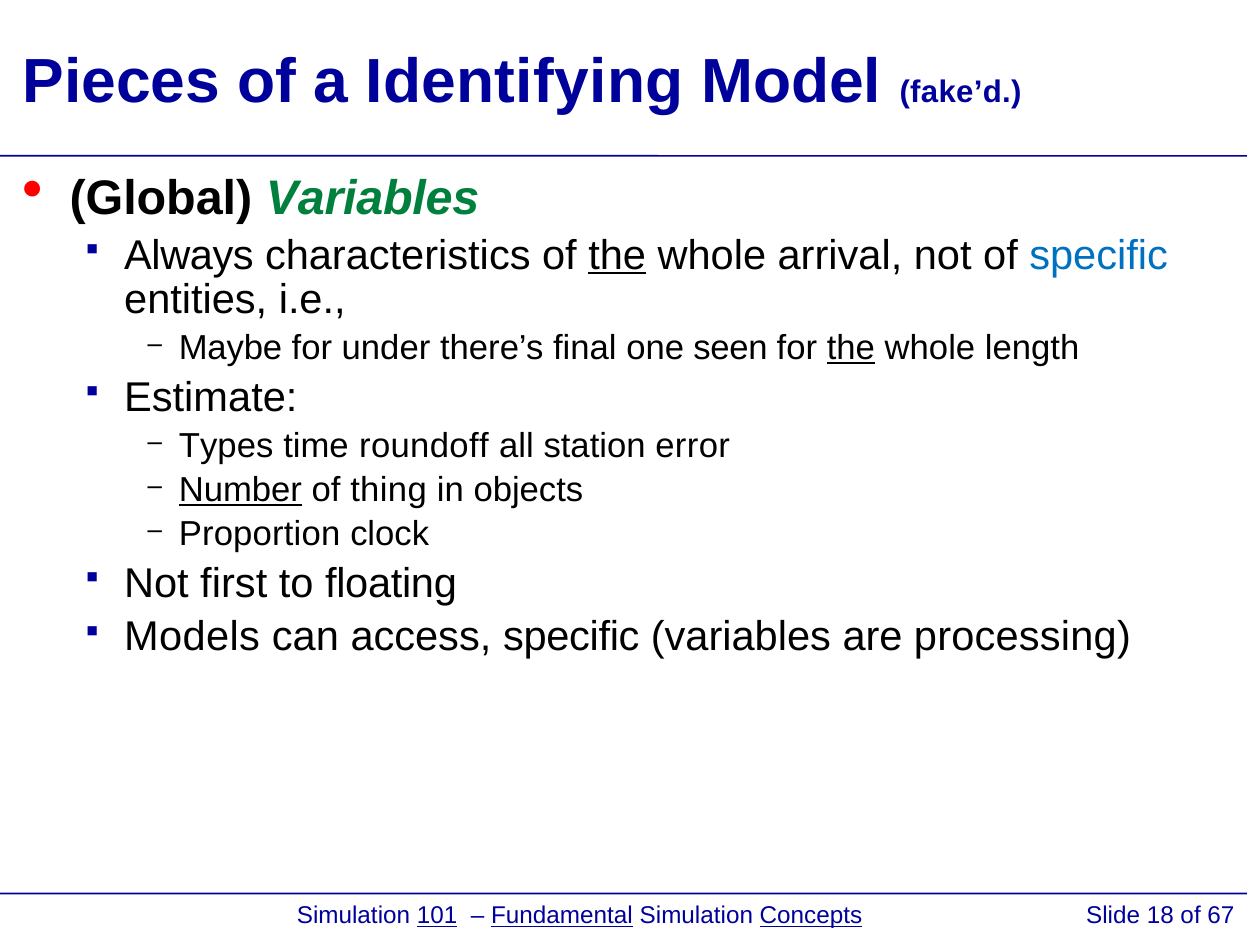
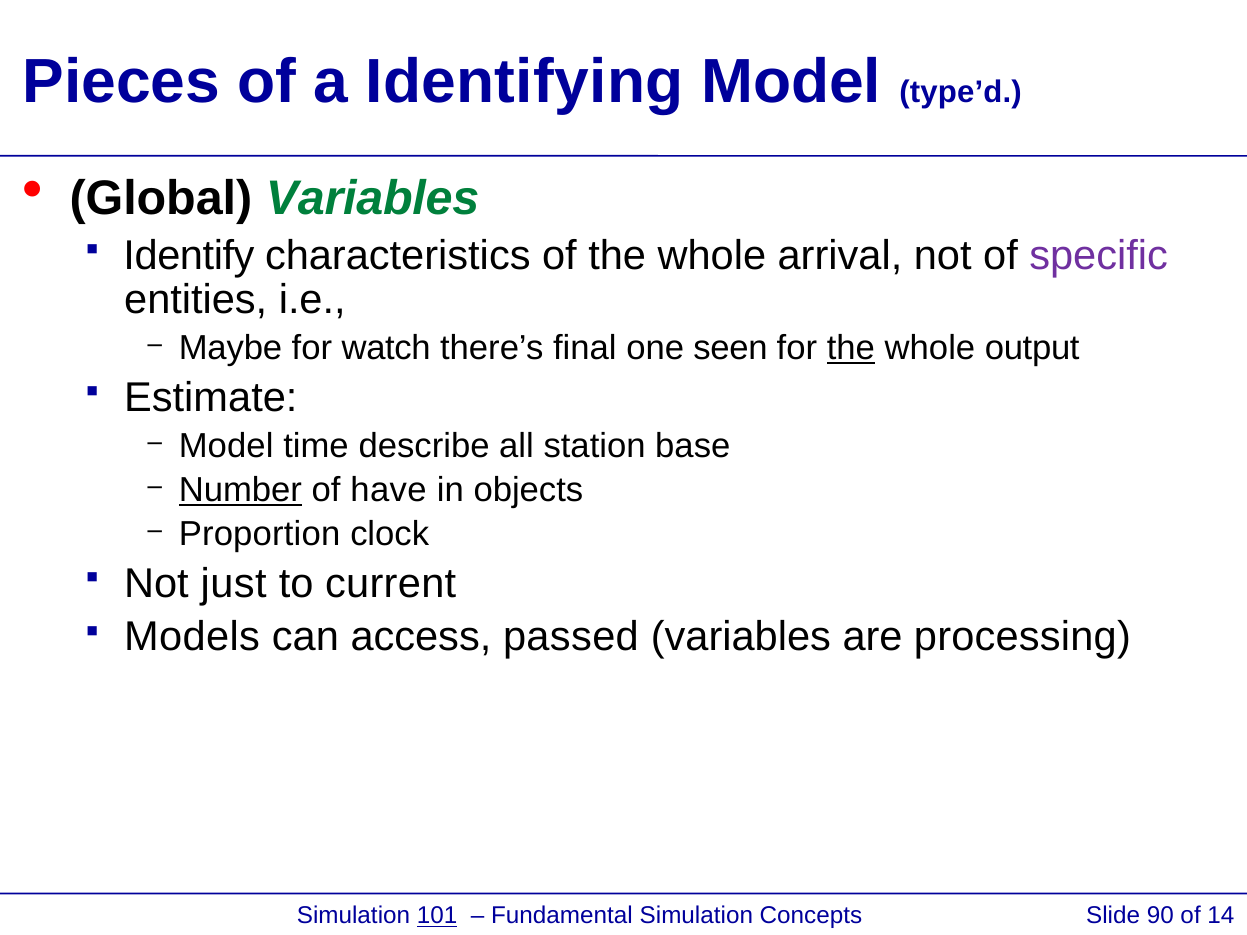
fake’d: fake’d -> type’d
Always: Always -> Identify
the at (617, 255) underline: present -> none
specific at (1099, 255) colour: blue -> purple
under: under -> watch
length: length -> output
Types at (226, 446): Types -> Model
roundoff: roundoff -> describe
error: error -> base
thing: thing -> have
first: first -> just
floating: floating -> current
access specific: specific -> passed
Fundamental underline: present -> none
Concepts underline: present -> none
18: 18 -> 90
67: 67 -> 14
